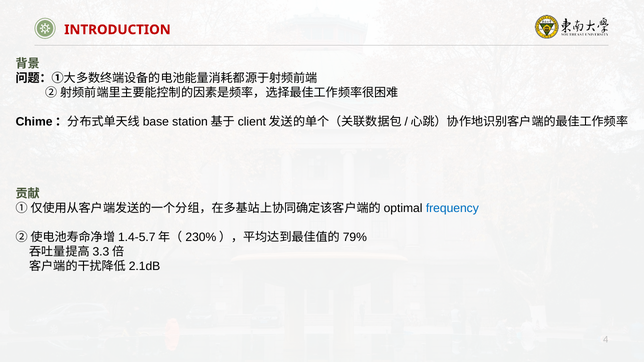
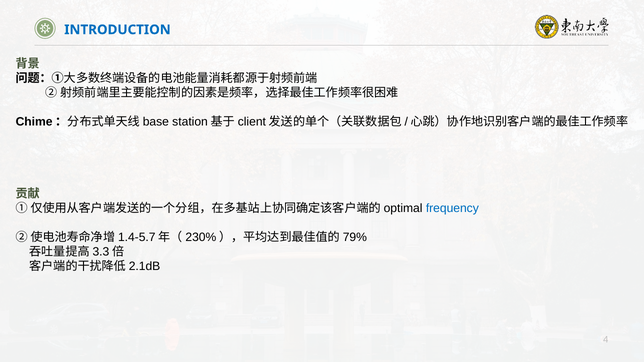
INTRODUCTION colour: red -> blue
